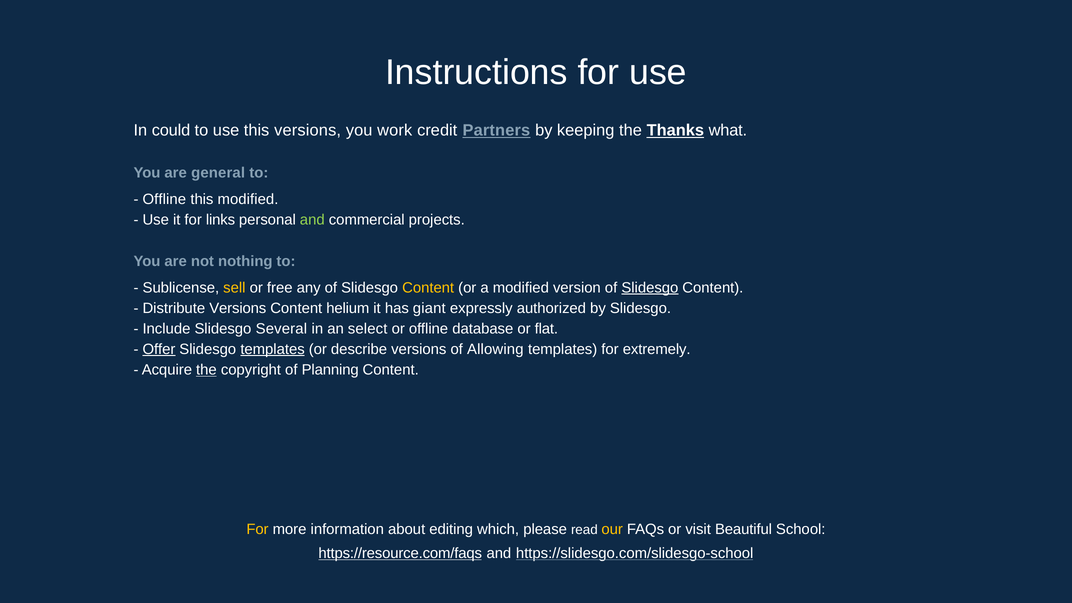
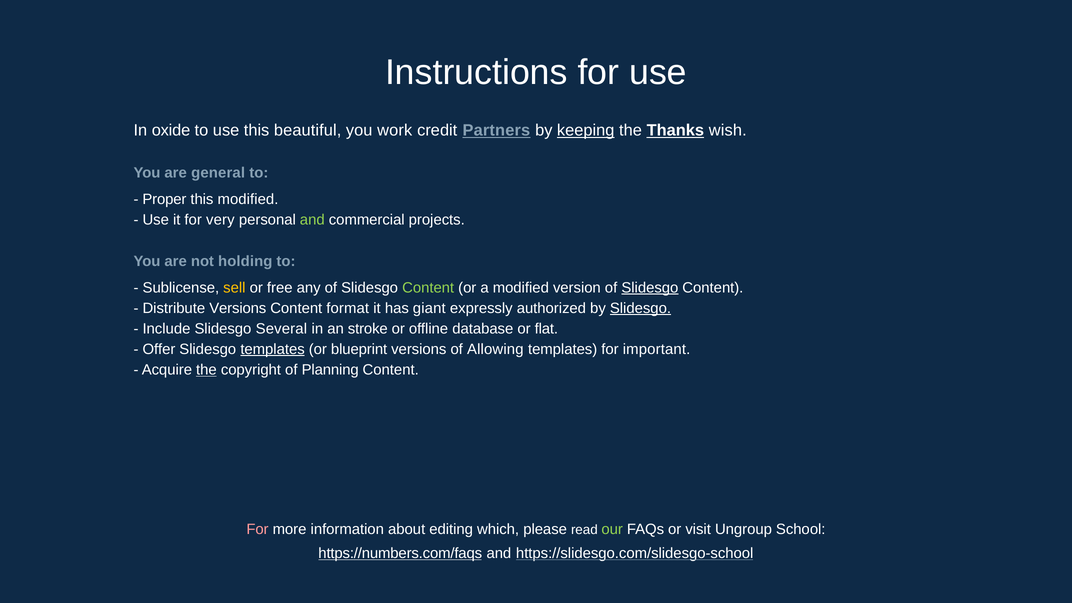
could: could -> oxide
this versions: versions -> beautiful
keeping underline: none -> present
what: what -> wish
Offline at (164, 199): Offline -> Proper
links: links -> very
nothing: nothing -> holding
Content at (428, 288) colour: yellow -> light green
helium: helium -> format
Slidesgo at (640, 308) underline: none -> present
select: select -> stroke
Offer underline: present -> none
describe: describe -> blueprint
extremely: extremely -> important
For at (257, 529) colour: yellow -> pink
our colour: yellow -> light green
Beautiful: Beautiful -> Ungroup
https://resource.com/faqs: https://resource.com/faqs -> https://numbers.com/faqs
